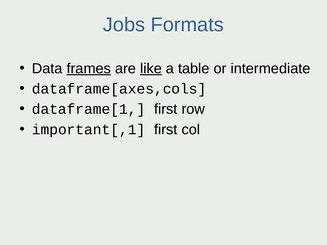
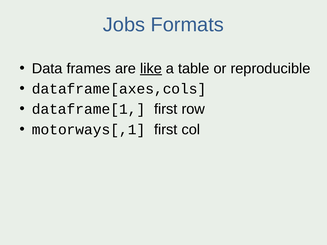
frames underline: present -> none
intermediate: intermediate -> reproducible
important[,1: important[,1 -> motorways[,1
